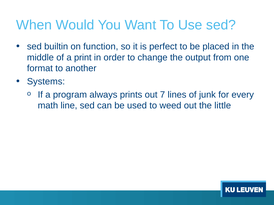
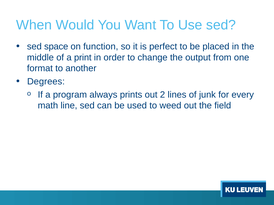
builtin: builtin -> space
Systems: Systems -> Degrees
7: 7 -> 2
little: little -> field
